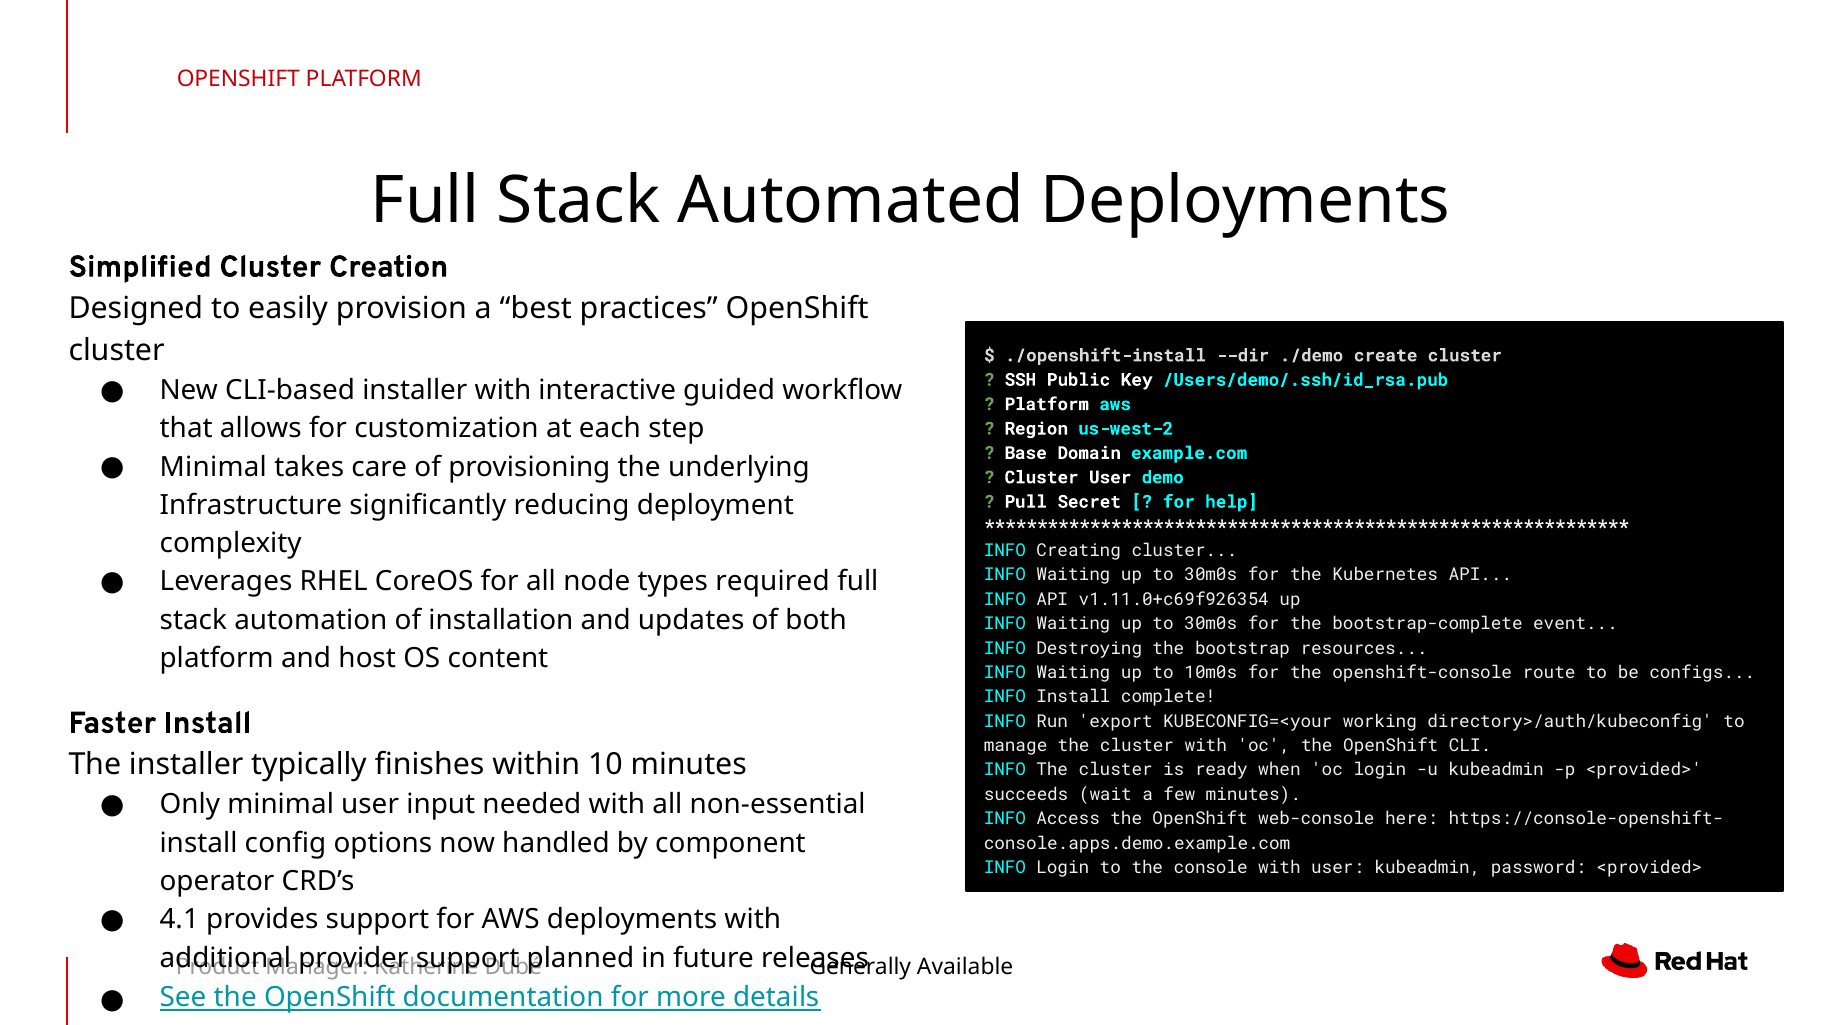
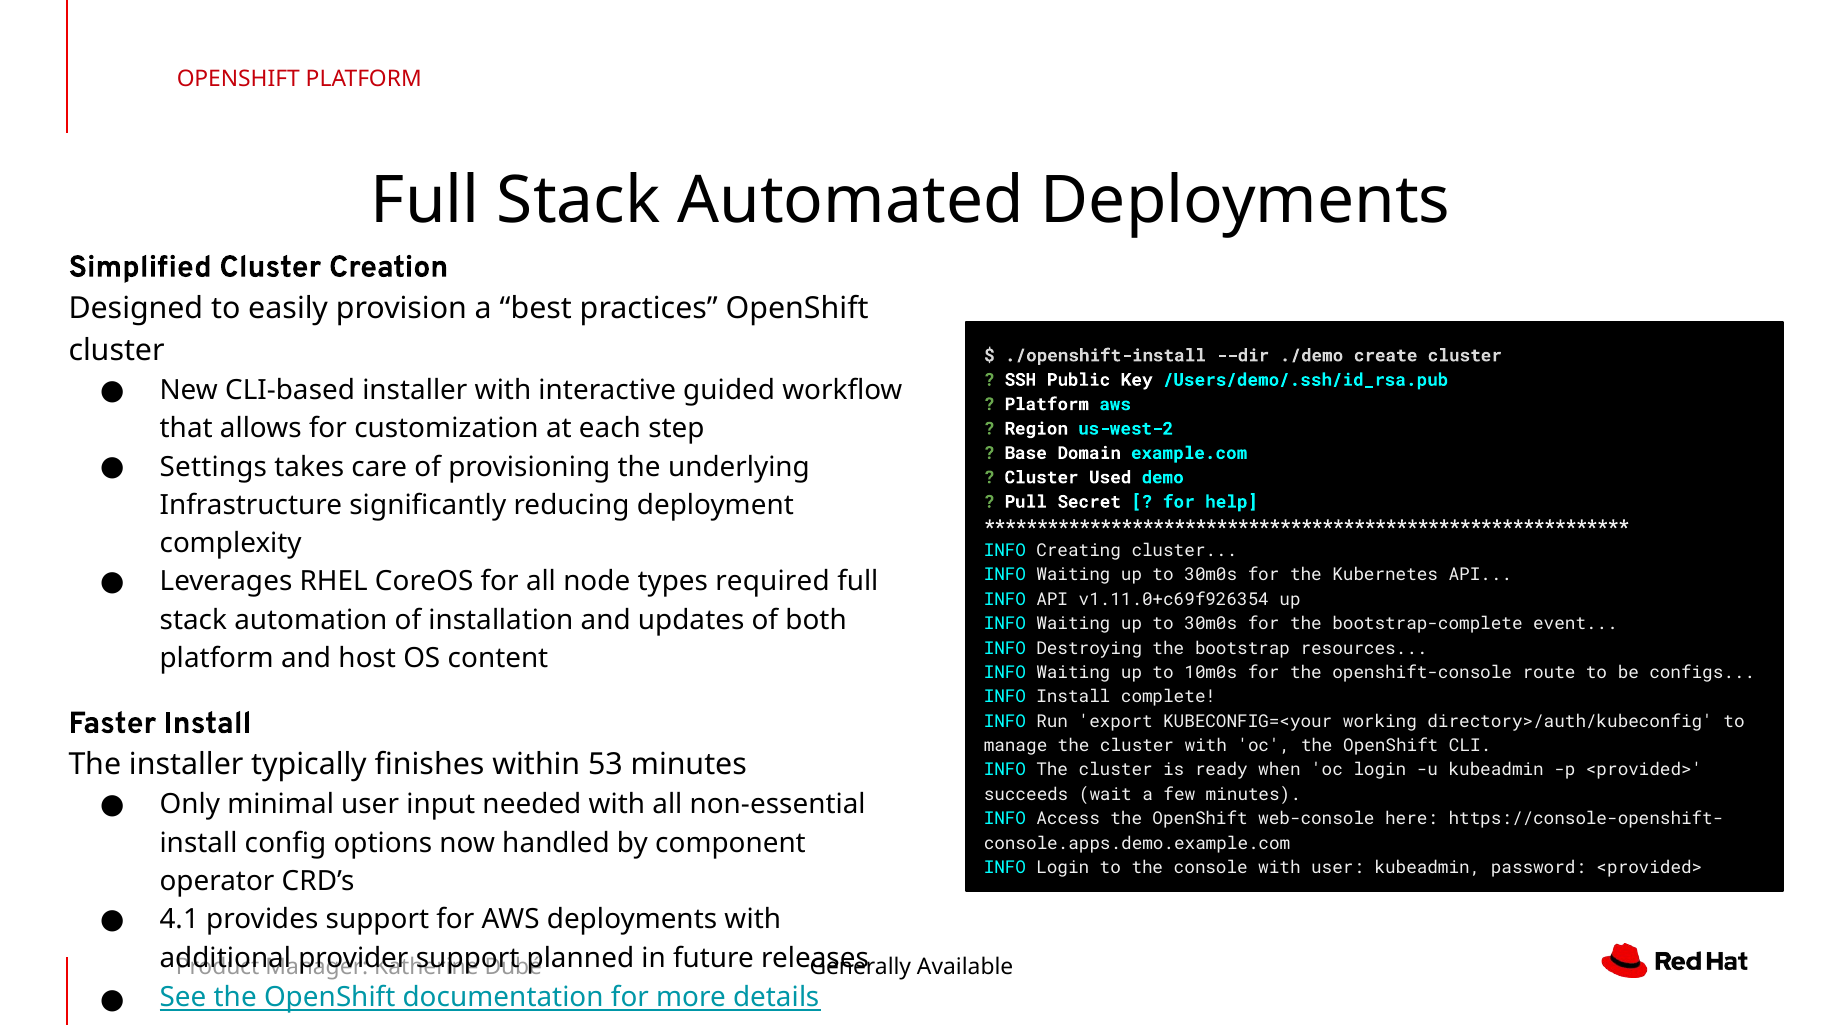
Minimal at (213, 467): Minimal -> Settings
Cluster User: User -> Used
10: 10 -> 53
